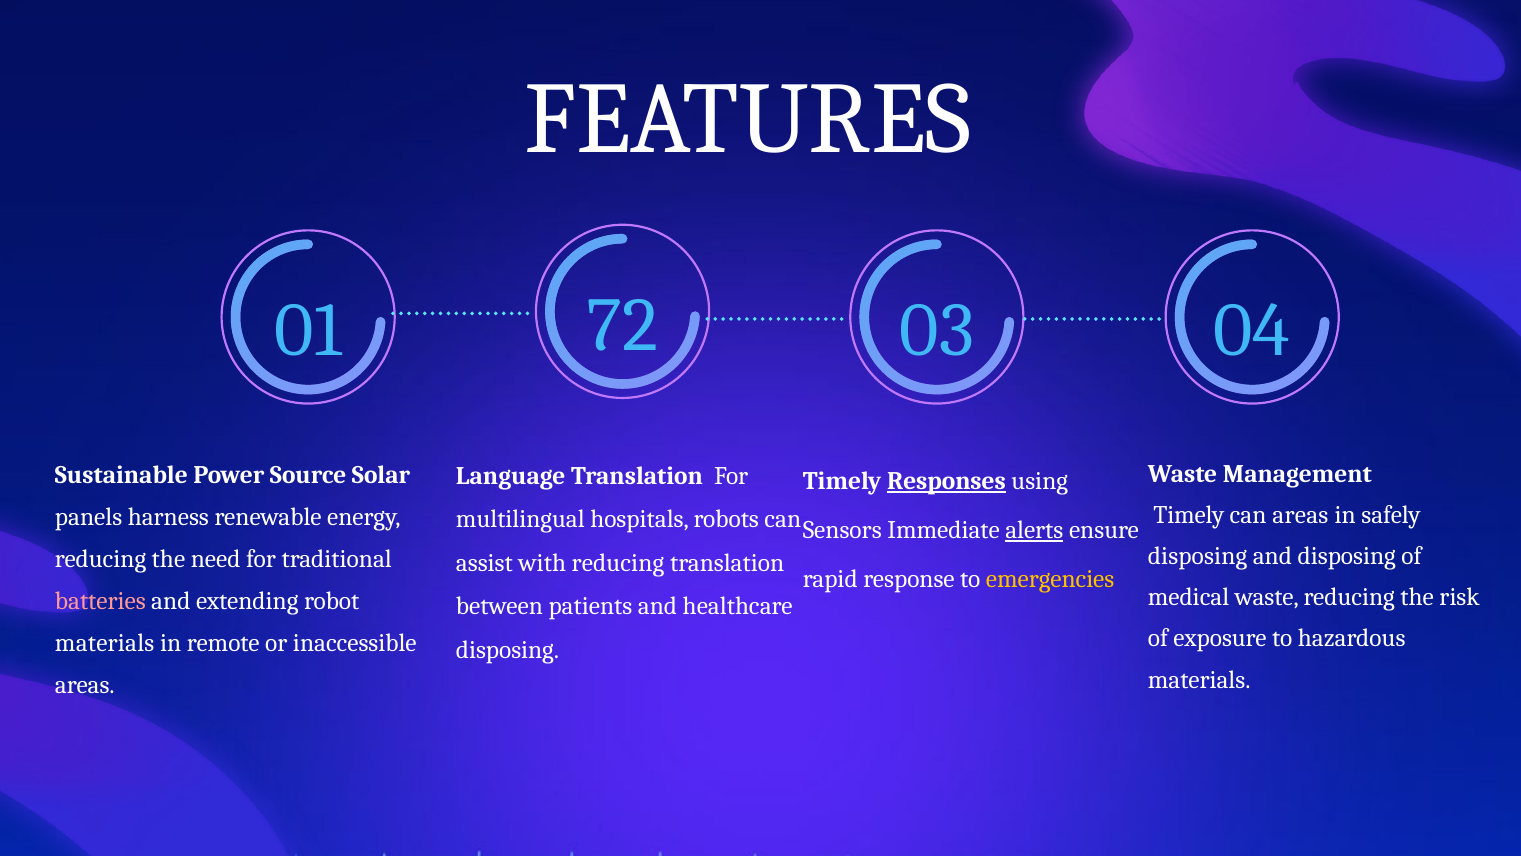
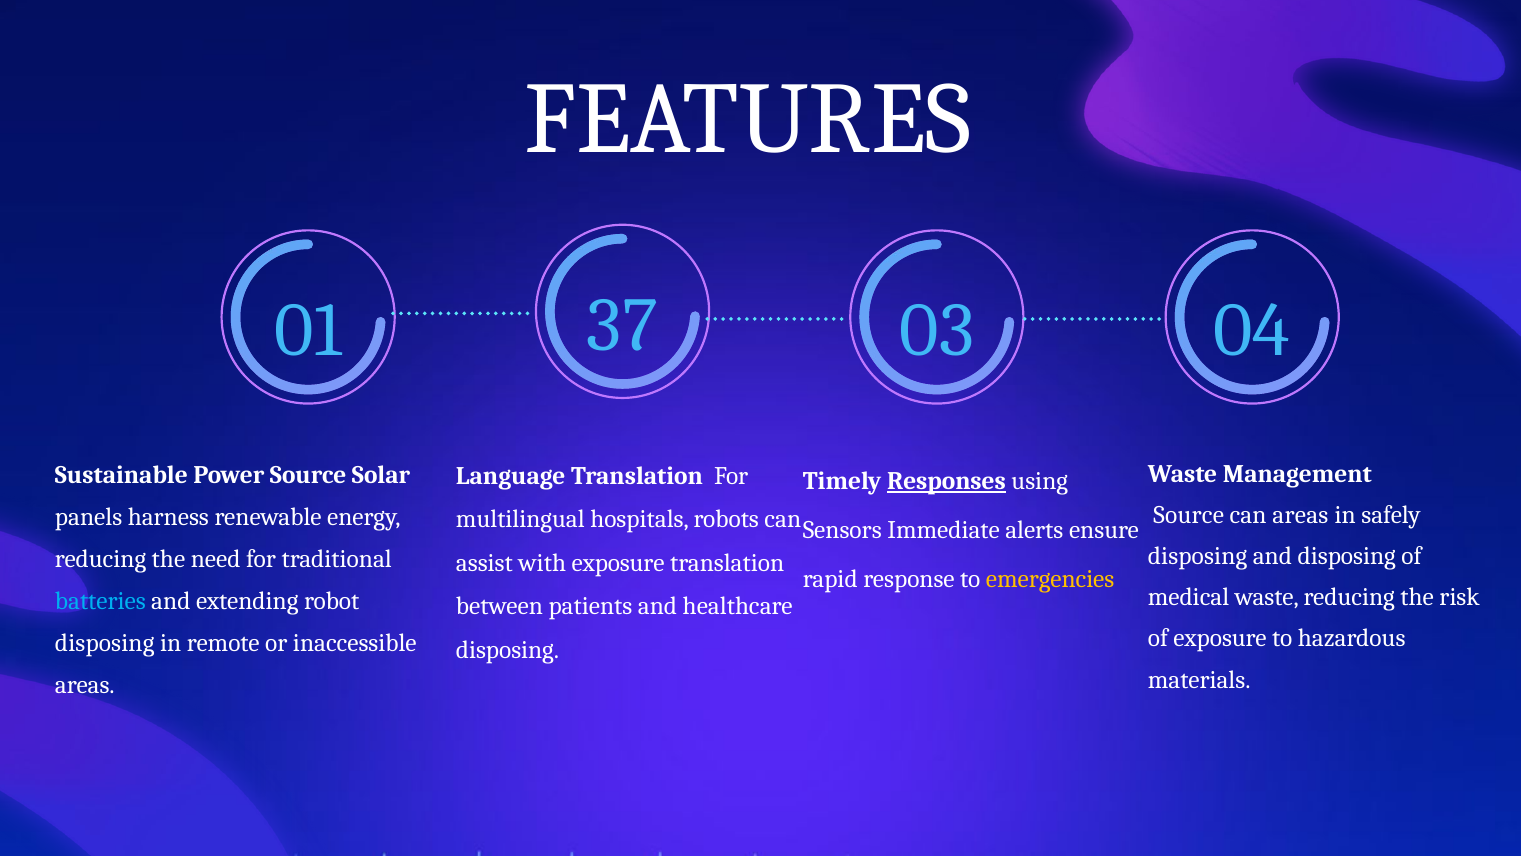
72: 72 -> 37
Timely at (1189, 515): Timely -> Source
alerts underline: present -> none
with reducing: reducing -> exposure
batteries colour: pink -> light blue
materials at (105, 642): materials -> disposing
